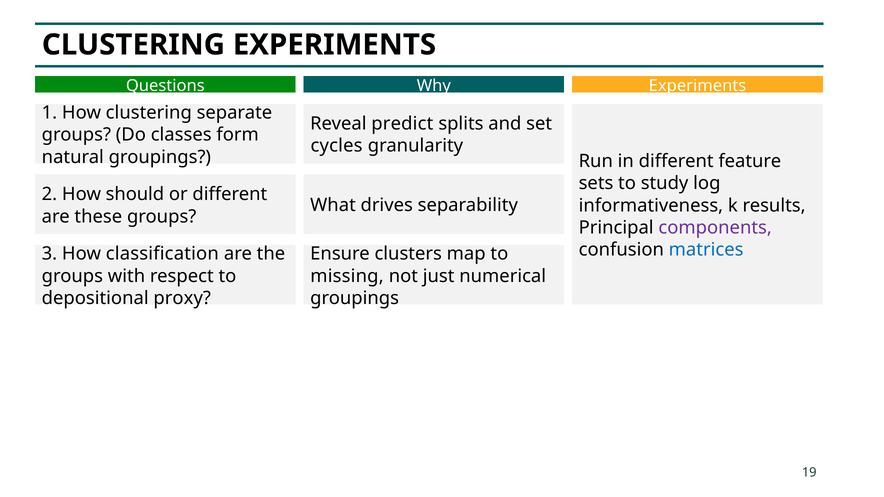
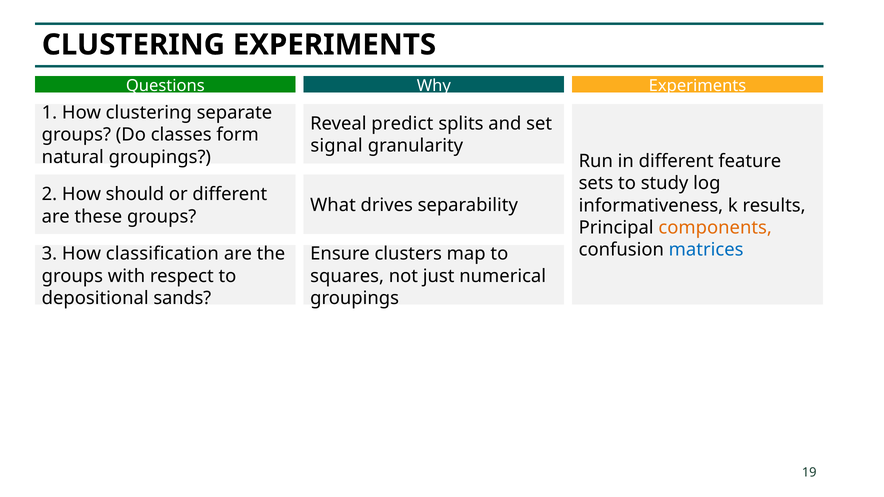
cycles: cycles -> signal
components colour: purple -> orange
missing: missing -> squares
proxy: proxy -> sands
